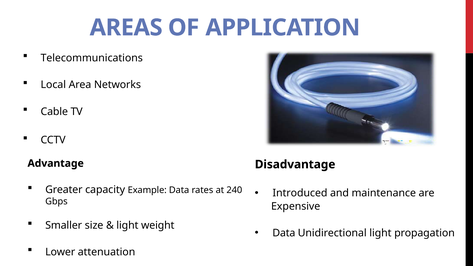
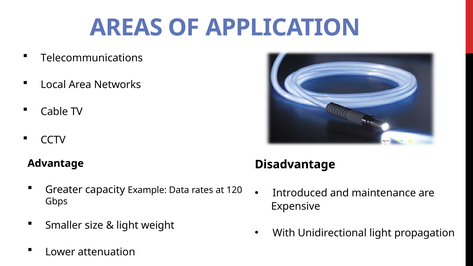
240: 240 -> 120
Data at (284, 233): Data -> With
